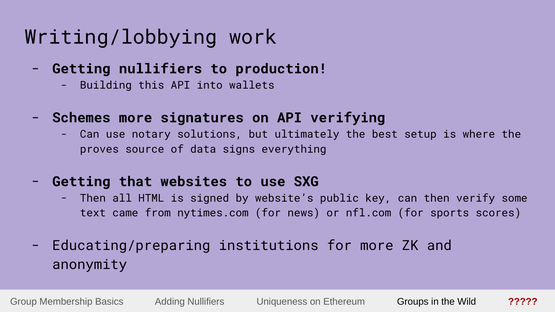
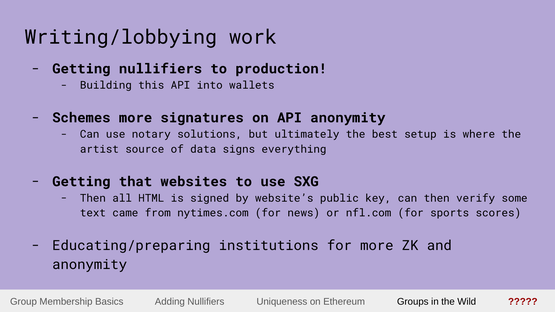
API verifying: verifying -> anonymity
proves: proves -> artist
